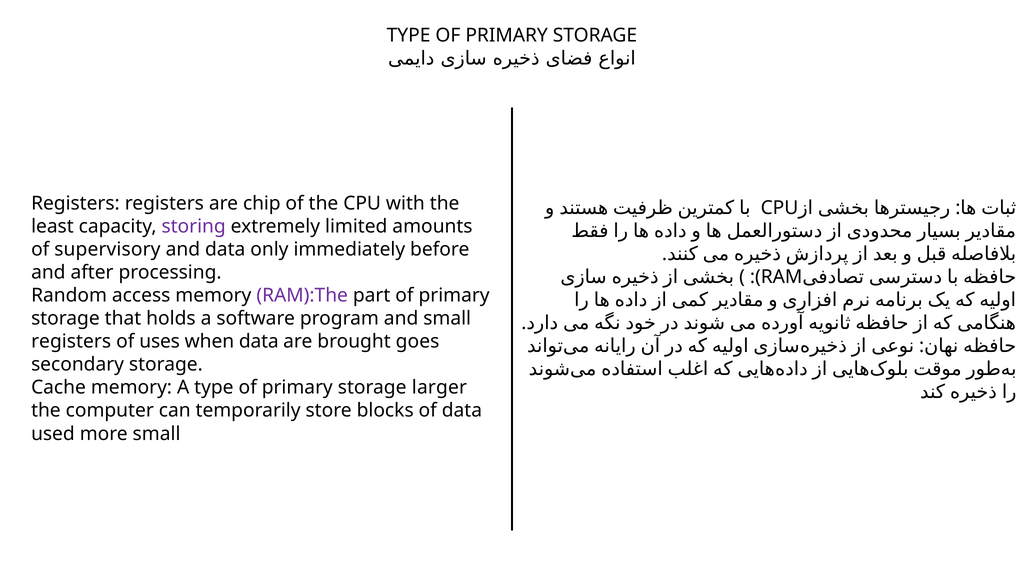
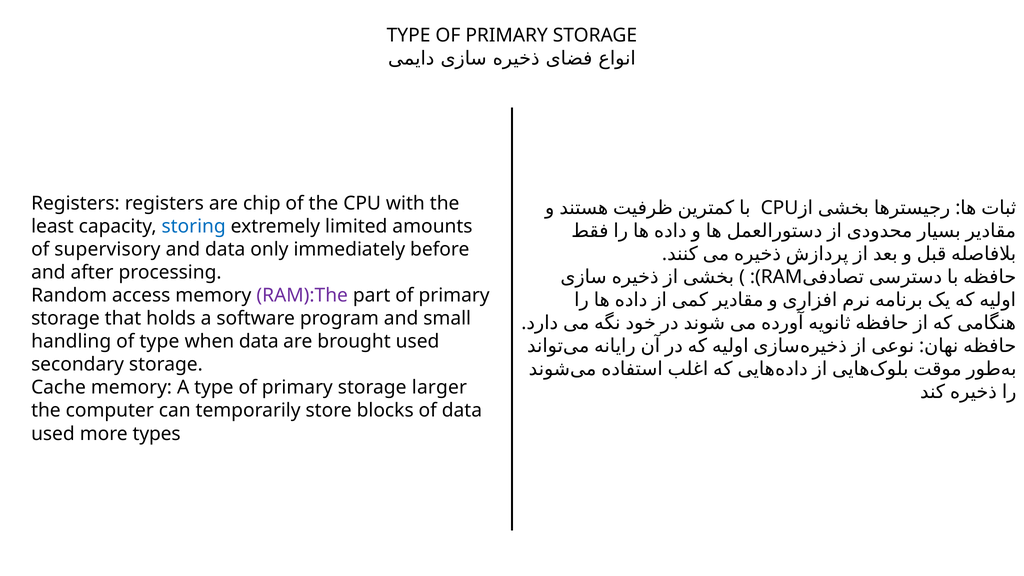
storing colour: purple -> blue
registers at (71, 342): registers -> handling
of uses: uses -> type
brought goes: goes -> used
more small: small -> types
